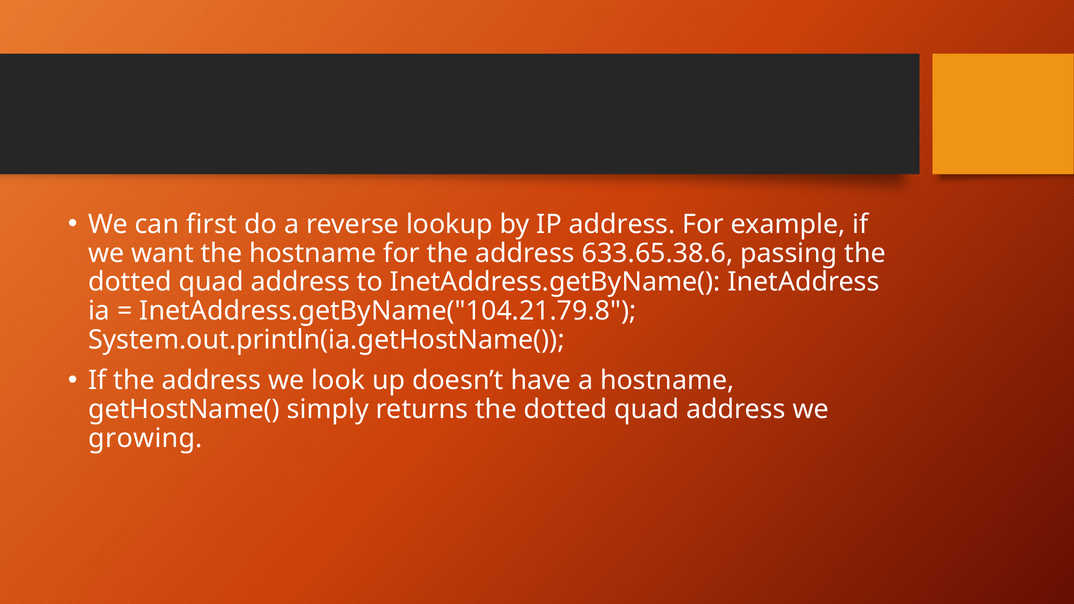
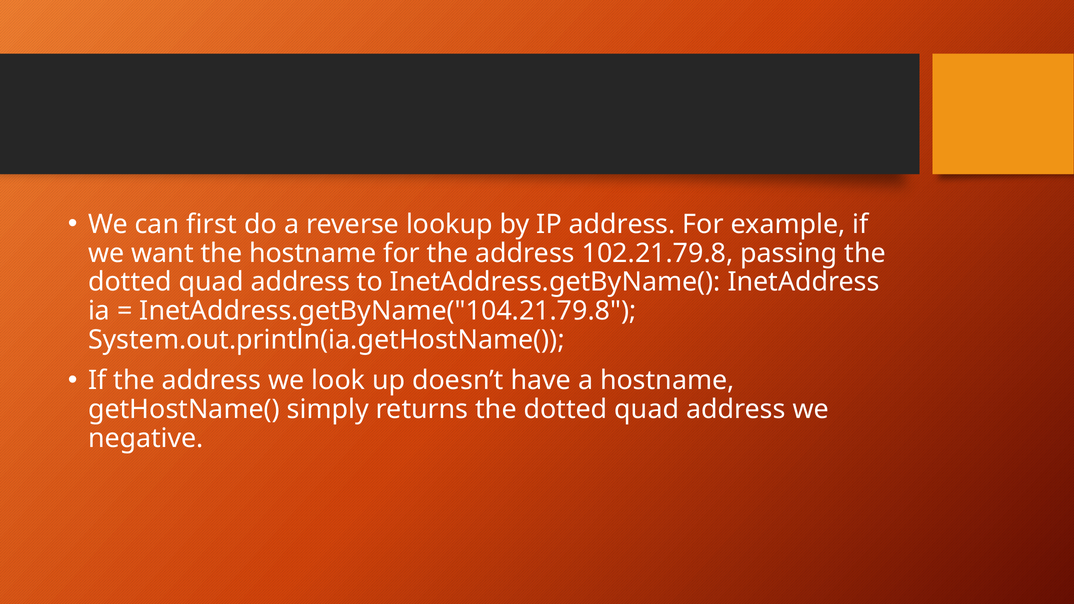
633.65.38.6: 633.65.38.6 -> 102.21.79.8
growing: growing -> negative
